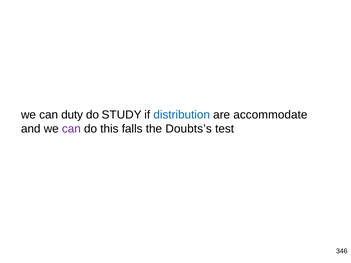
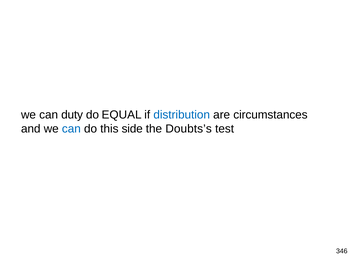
STUDY: STUDY -> EQUAL
accommodate: accommodate -> circumstances
can at (71, 129) colour: purple -> blue
falls: falls -> side
